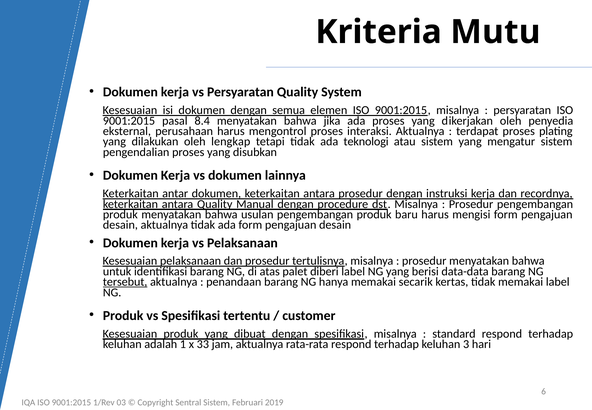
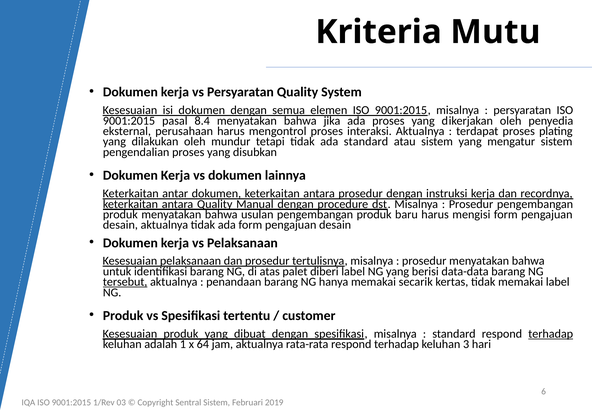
lengkap: lengkap -> mundur
ada teknologi: teknologi -> standard
terhadap at (551, 334) underline: none -> present
33: 33 -> 64
